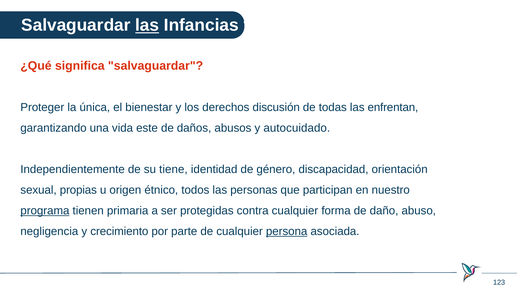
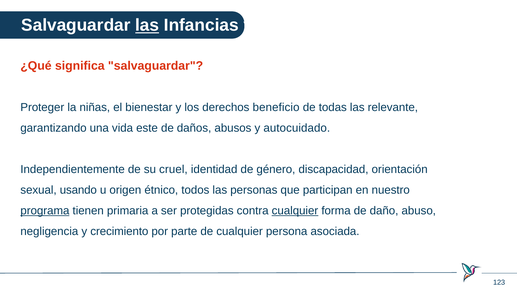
única: única -> niñas
discusión: discusión -> beneficio
enfrentan: enfrentan -> relevante
tiene: tiene -> cruel
propias: propias -> usando
cualquier at (295, 211) underline: none -> present
persona underline: present -> none
